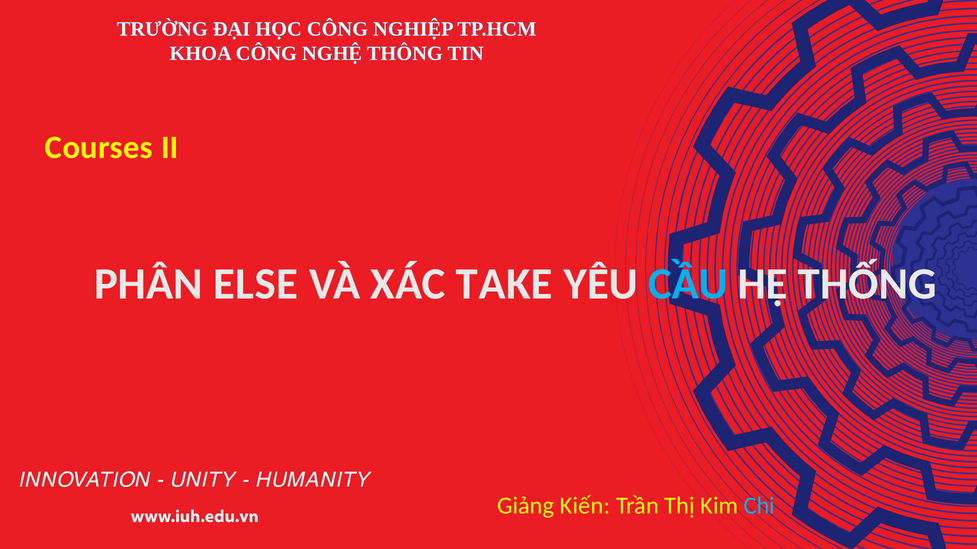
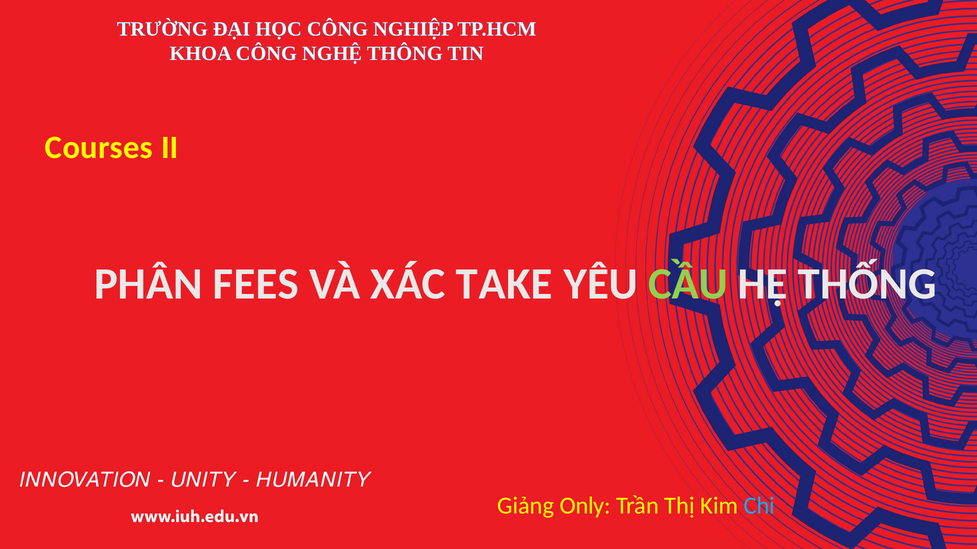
ELSE: ELSE -> FEES
CẦU colour: light blue -> light green
Kiến: Kiến -> Only
